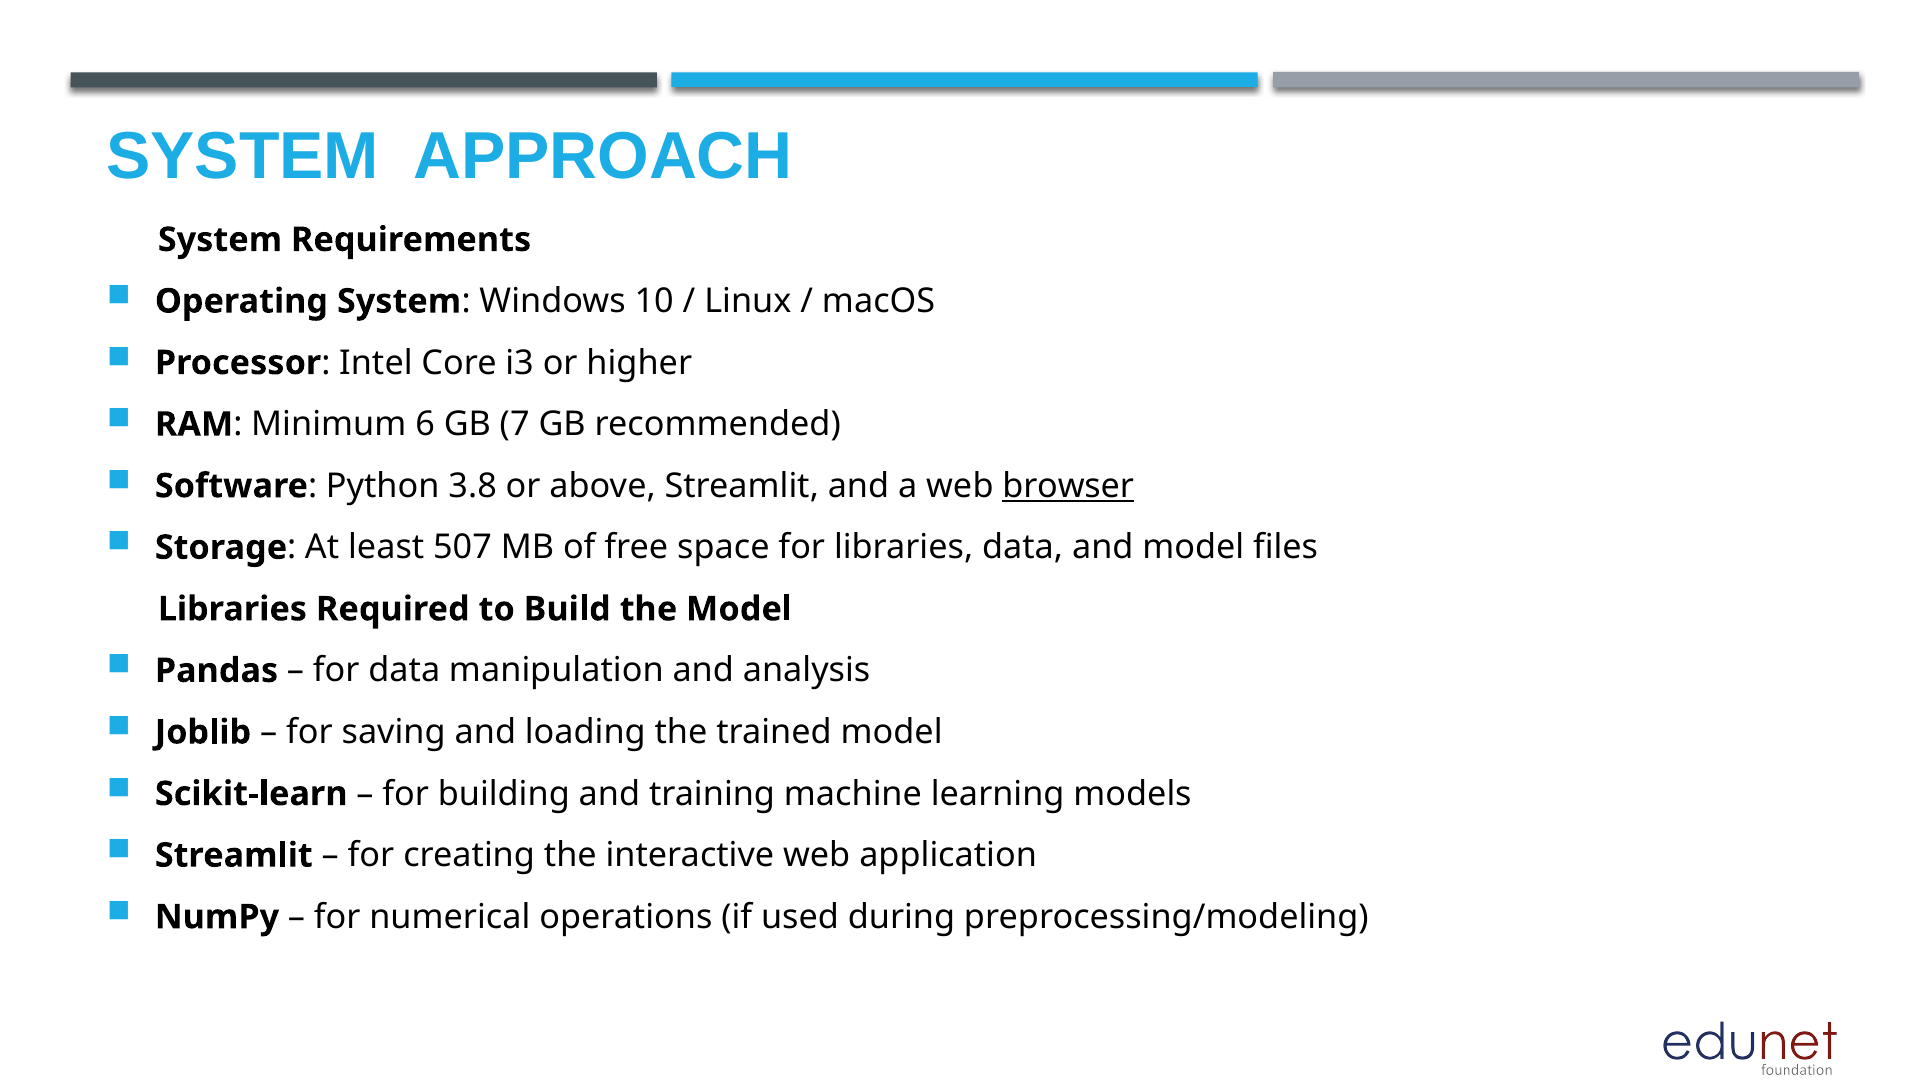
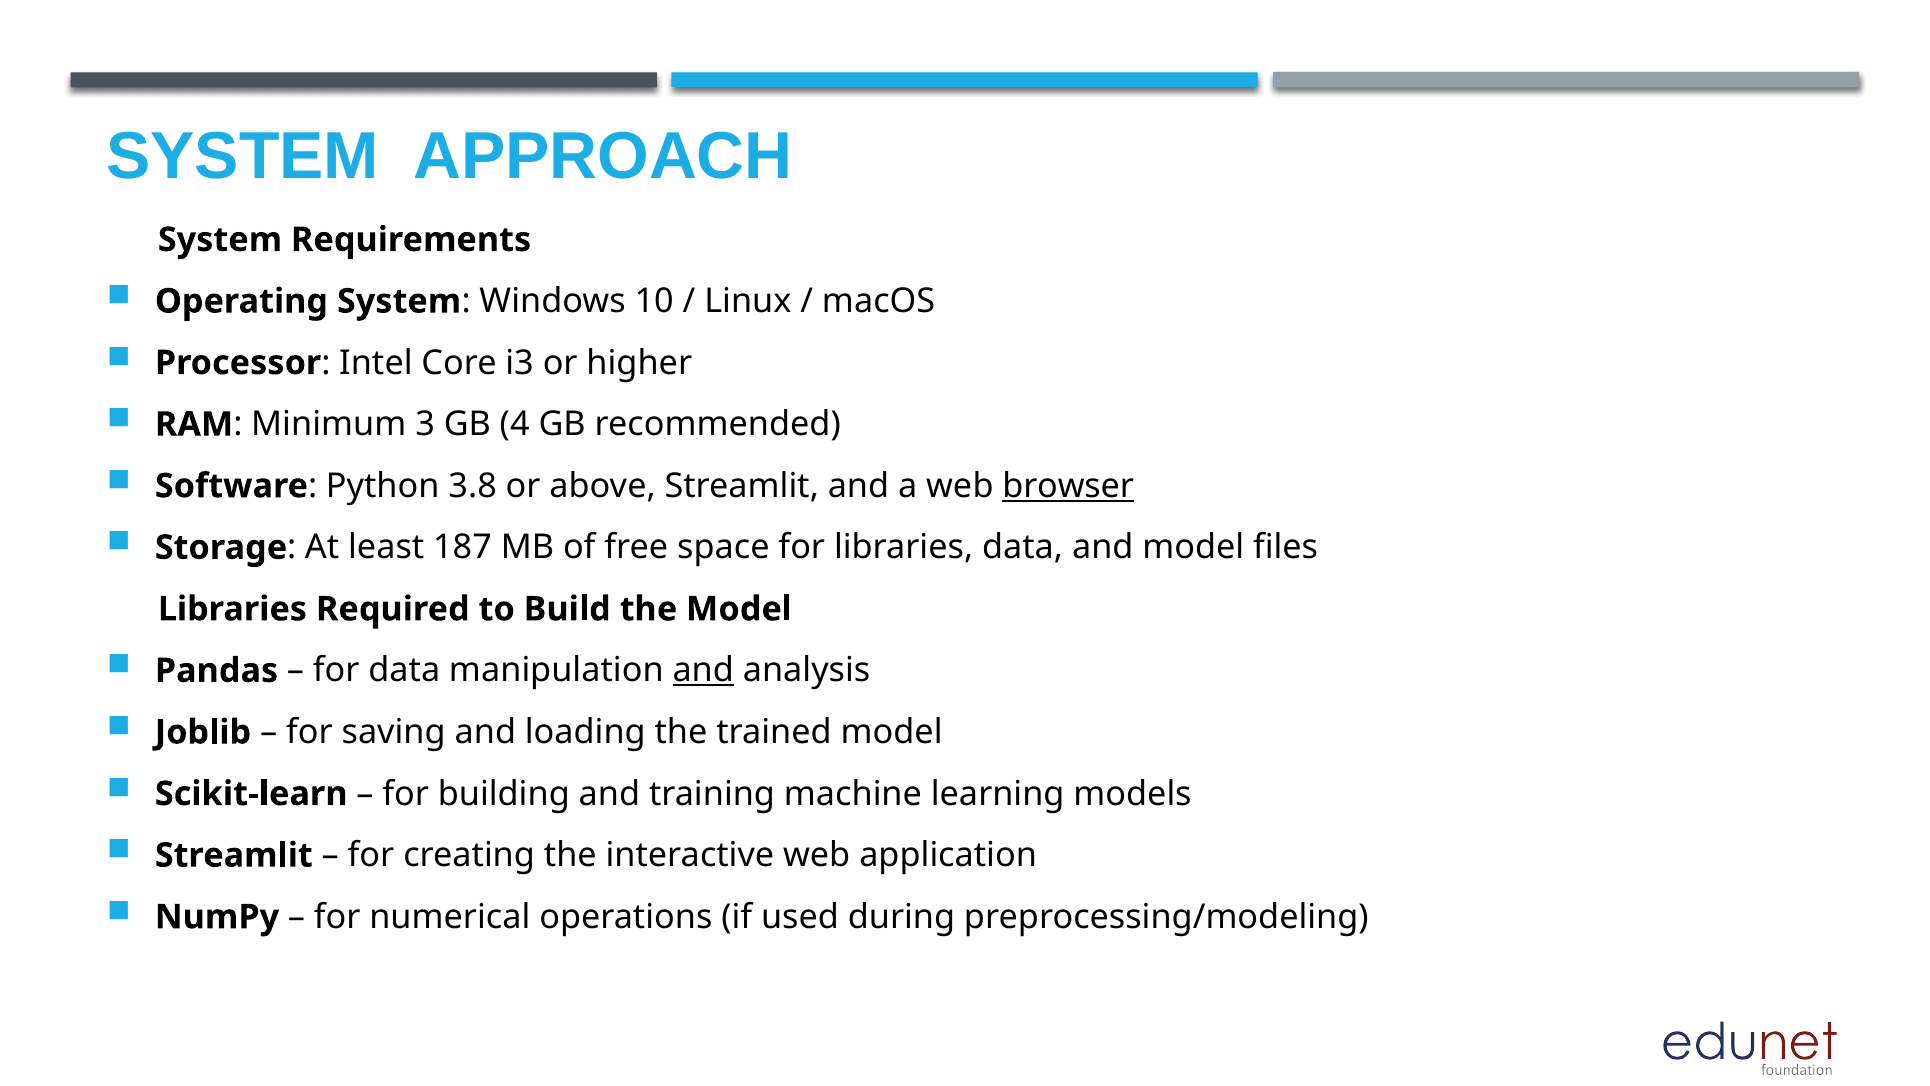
6: 6 -> 3
7: 7 -> 4
507: 507 -> 187
and at (703, 670) underline: none -> present
